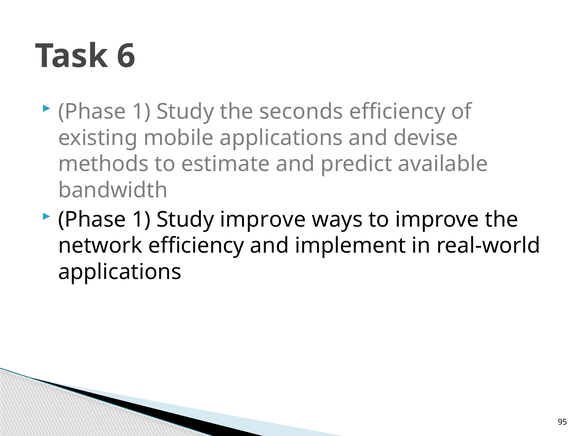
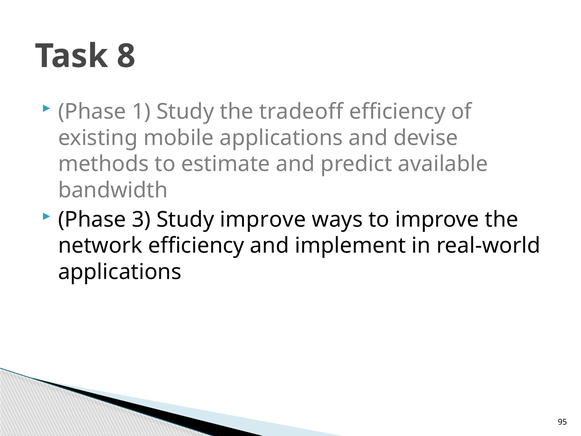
6: 6 -> 8
seconds: seconds -> tradeoff
1 at (141, 219): 1 -> 3
